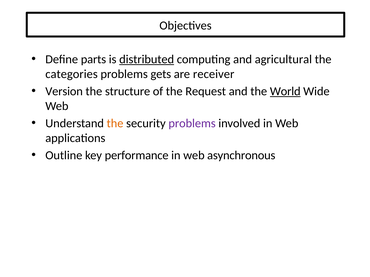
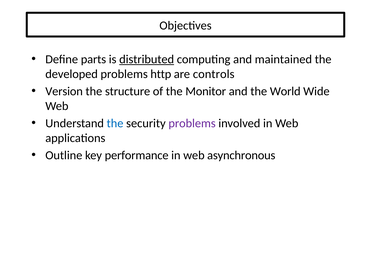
agricultural: agricultural -> maintained
categories: categories -> developed
gets: gets -> http
receiver: receiver -> controls
Request: Request -> Monitor
World underline: present -> none
the at (115, 124) colour: orange -> blue
